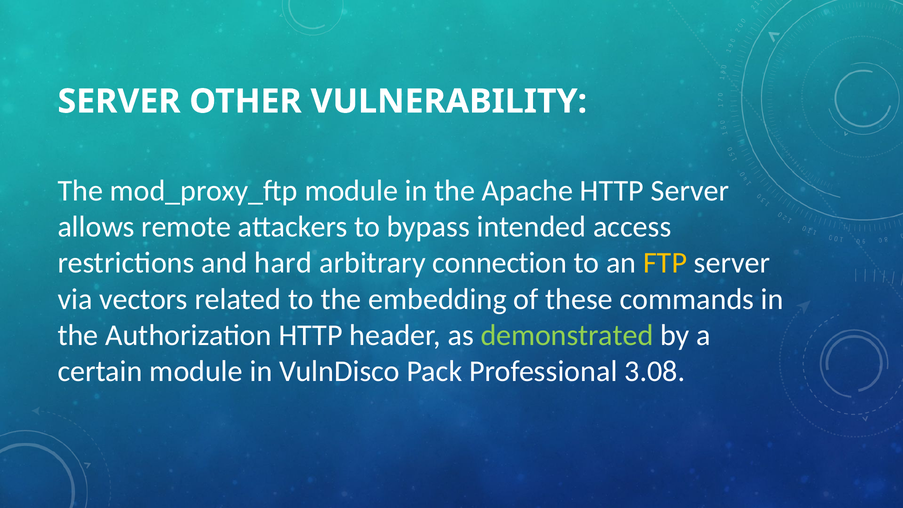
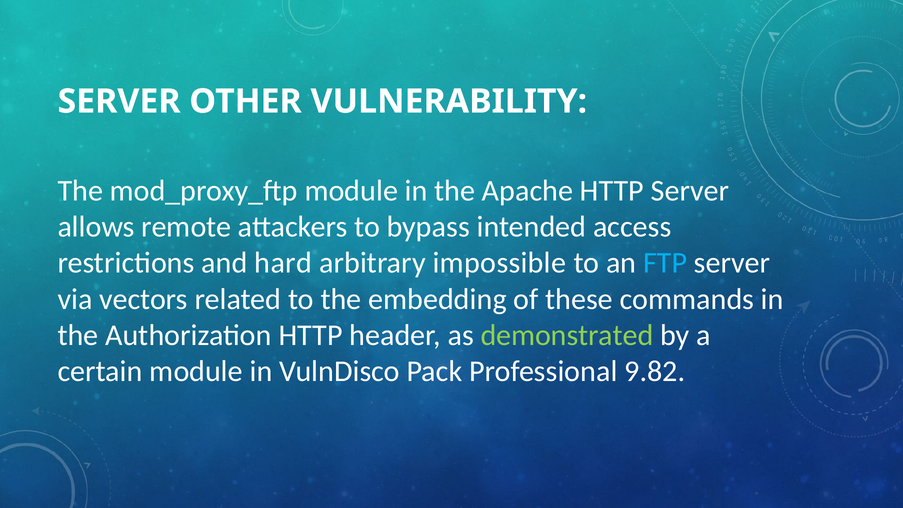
connection: connection -> impossible
FTP colour: yellow -> light blue
3.08: 3.08 -> 9.82
